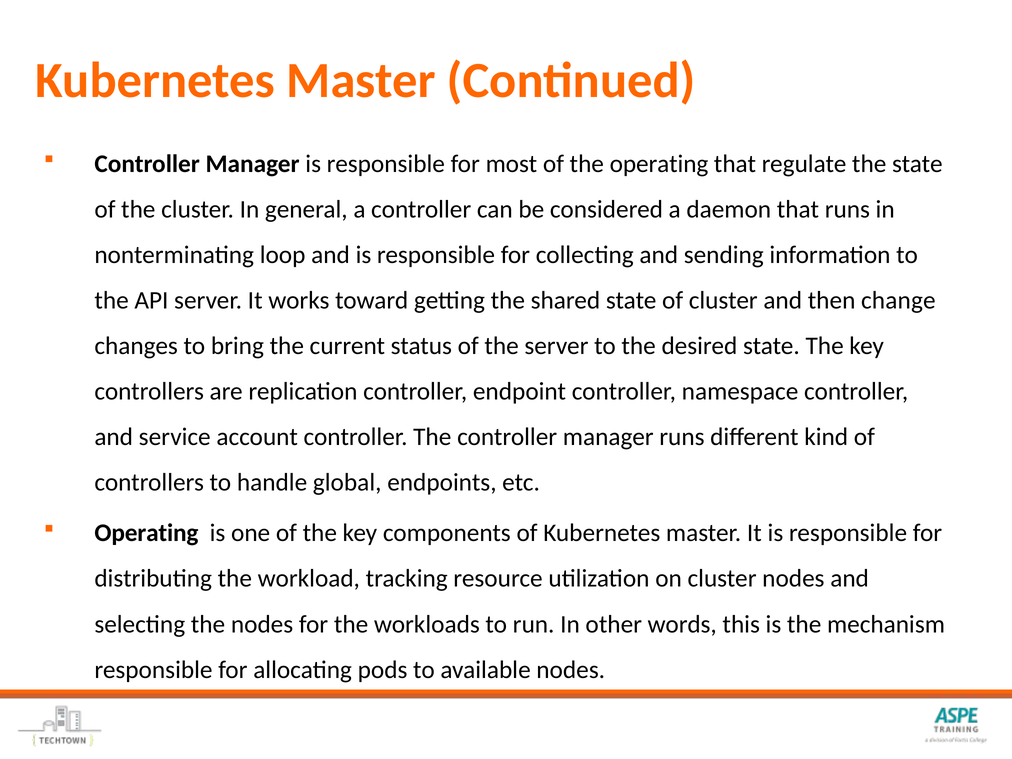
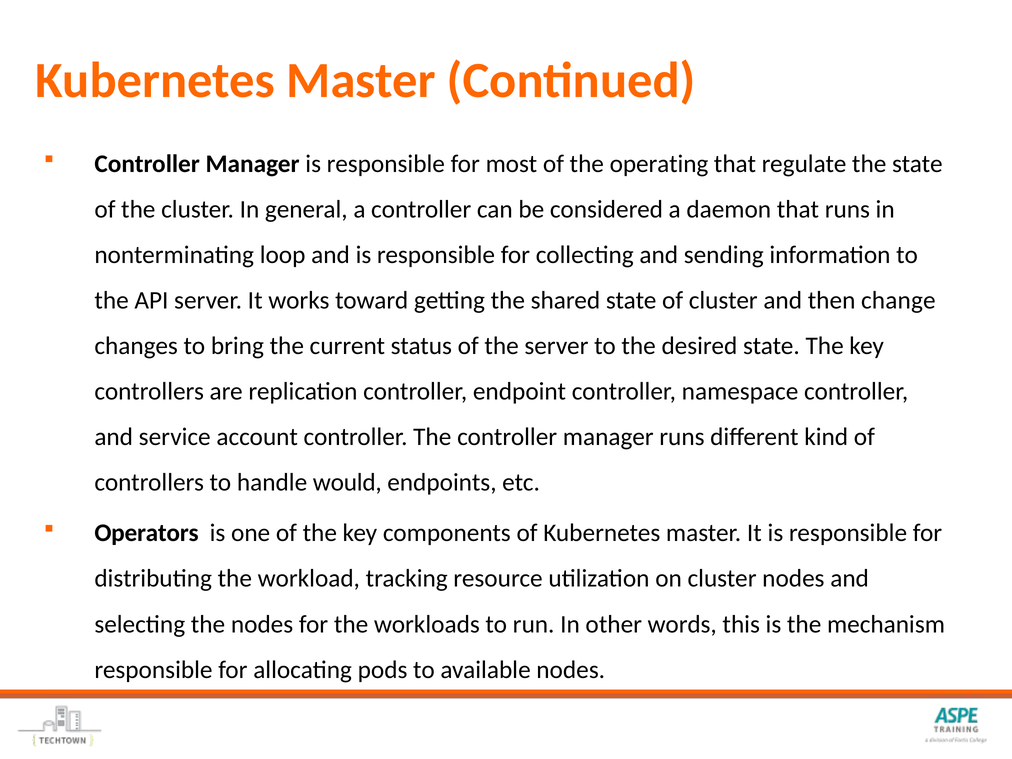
global: global -> would
Operating at (146, 533): Operating -> Operators
